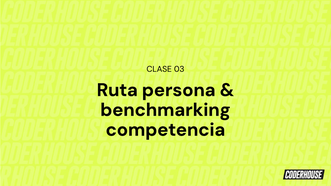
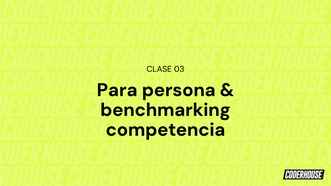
Ruta: Ruta -> Para
